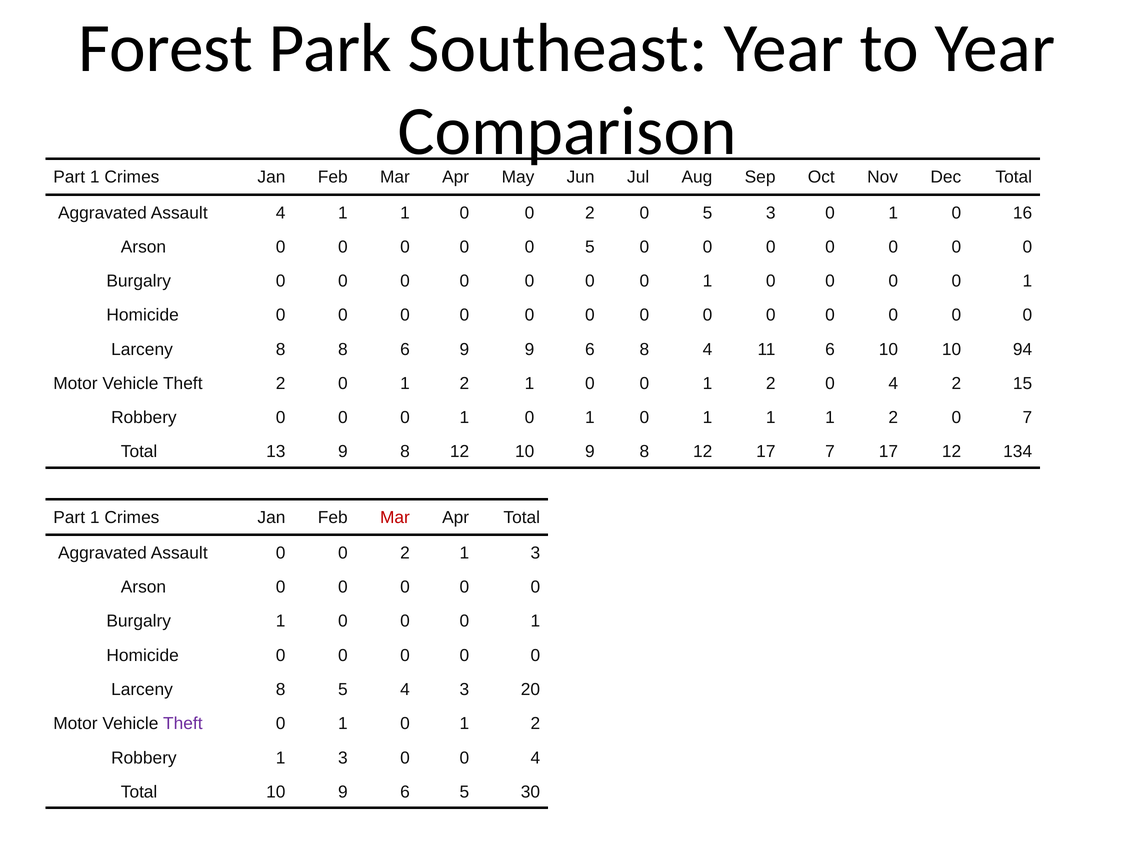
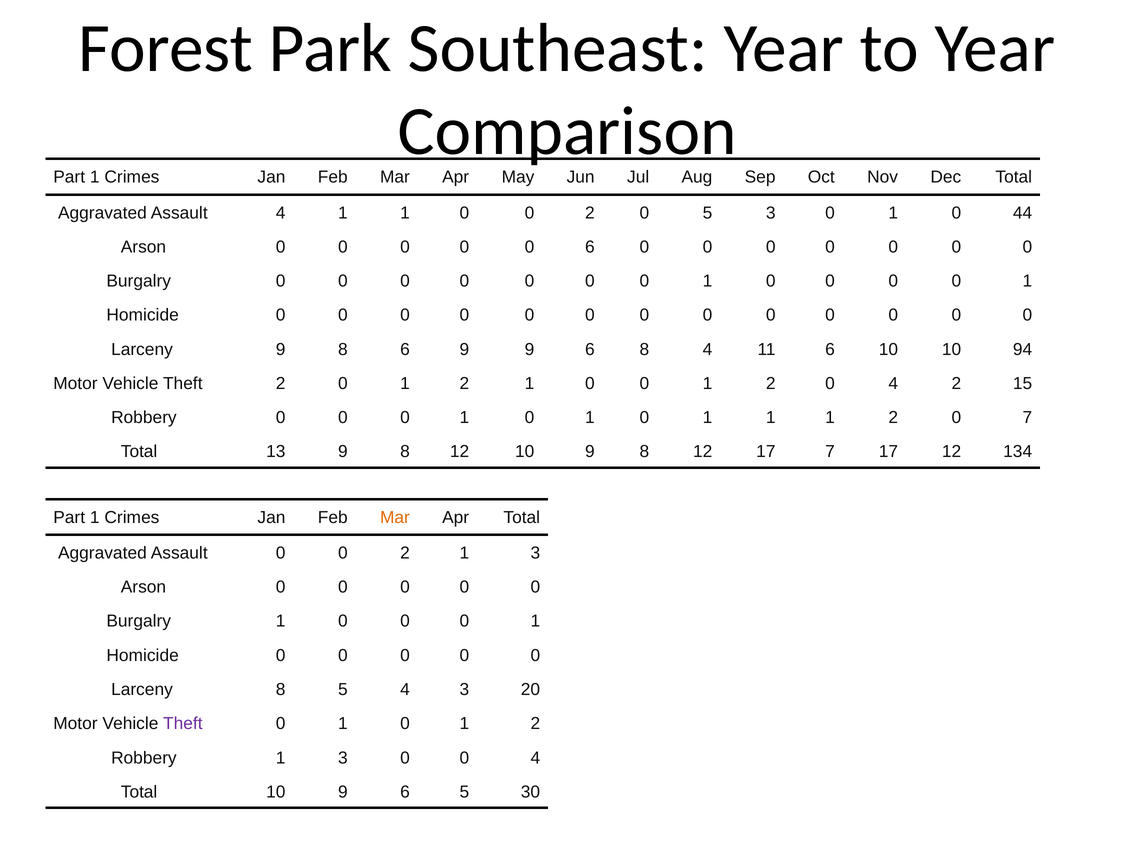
16: 16 -> 44
0 0 5: 5 -> 6
8 at (281, 349): 8 -> 9
Mar at (395, 517) colour: red -> orange
